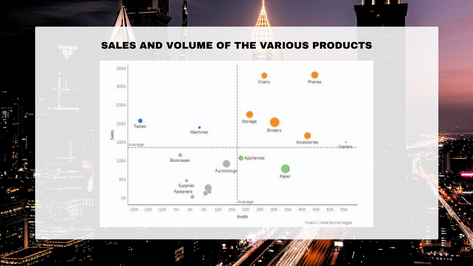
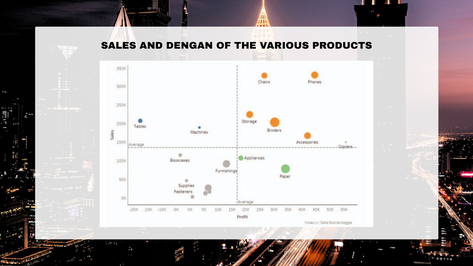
VOLUME: VOLUME -> DENGAN
